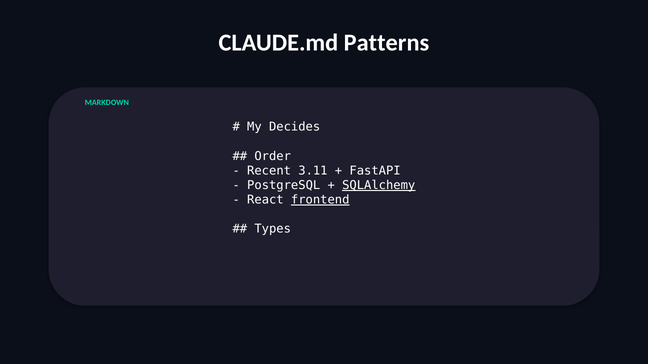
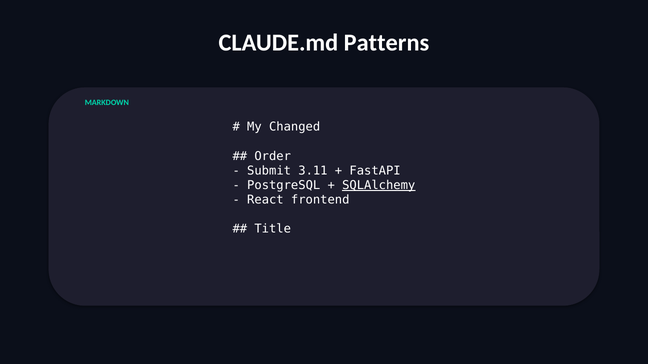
Decides: Decides -> Changed
Recent: Recent -> Submit
frontend underline: present -> none
Types: Types -> Title
